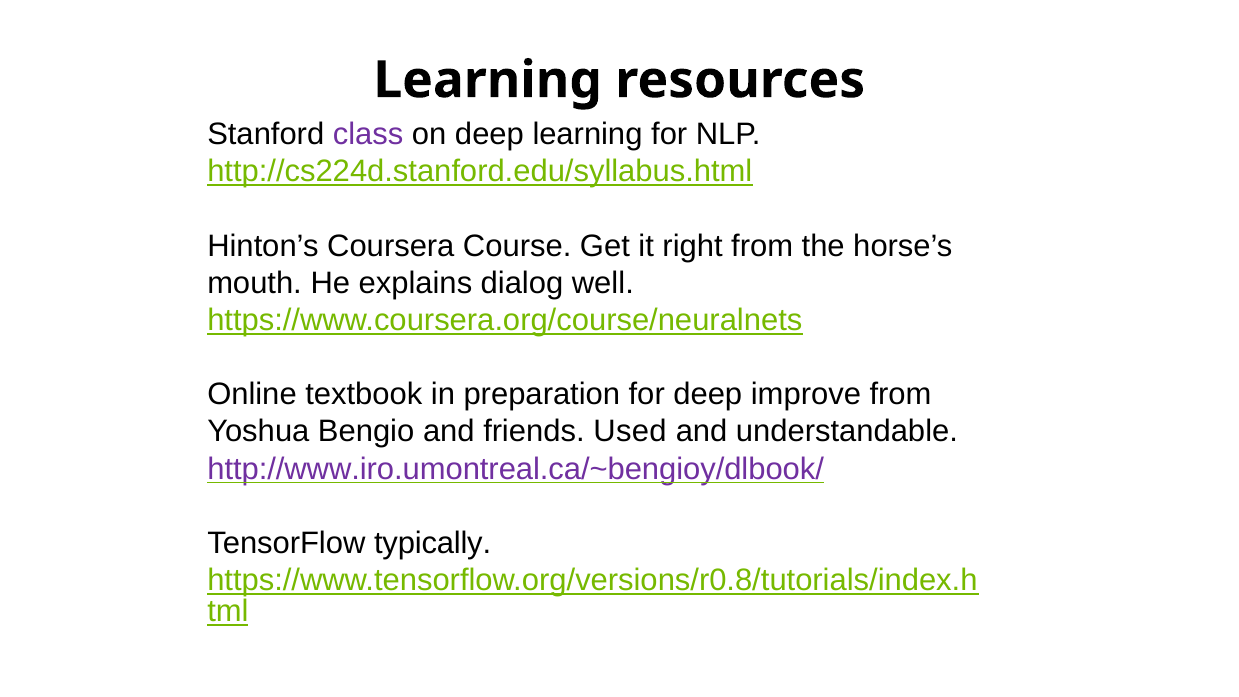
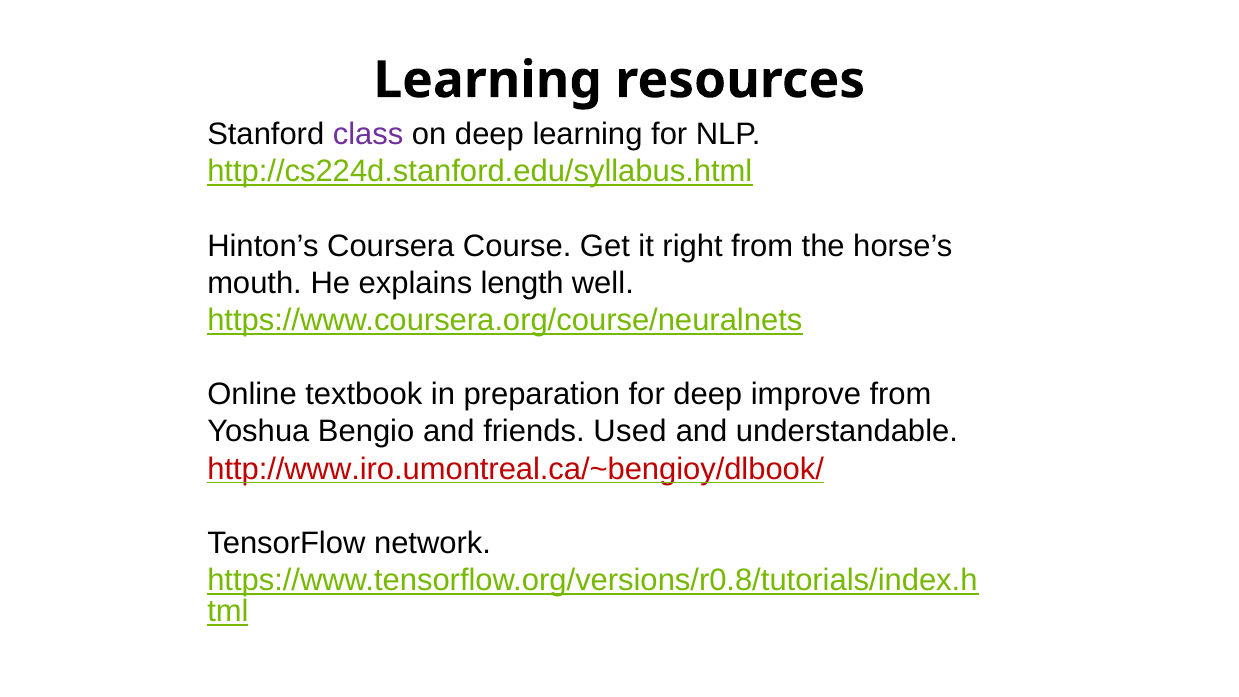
dialog: dialog -> length
http://www.iro.umontreal.ca/~bengioy/dlbook/ colour: purple -> red
typically: typically -> network
